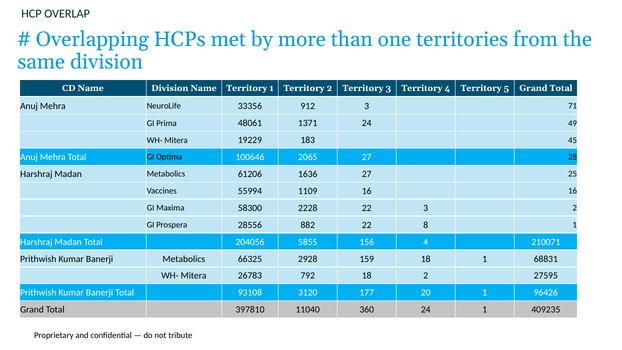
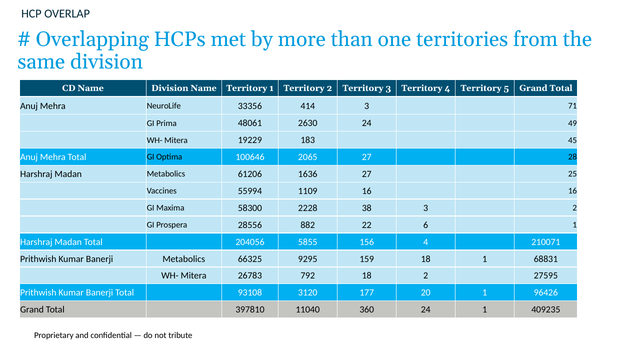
912: 912 -> 414
1371: 1371 -> 2630
2228 22: 22 -> 38
8: 8 -> 6
2928: 2928 -> 9295
